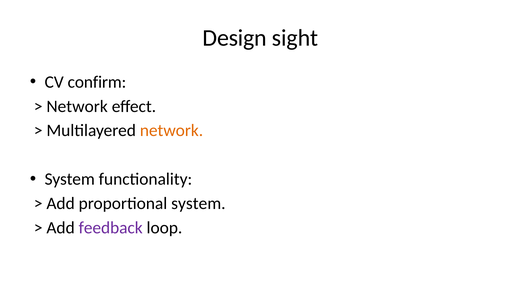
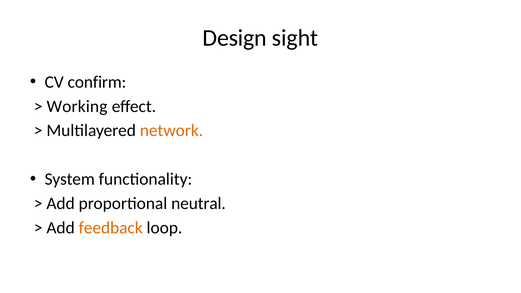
Network at (77, 106): Network -> Working
proportional system: system -> neutral
feedback colour: purple -> orange
